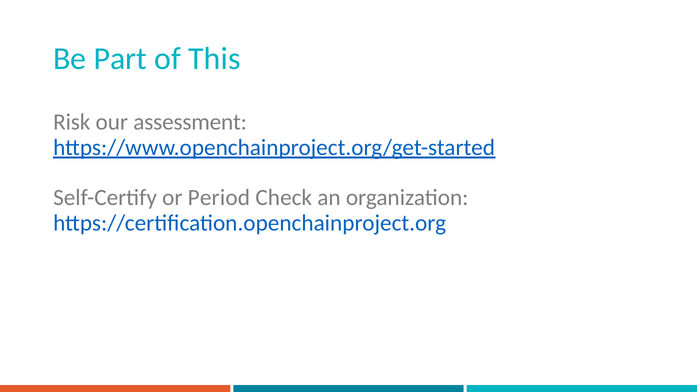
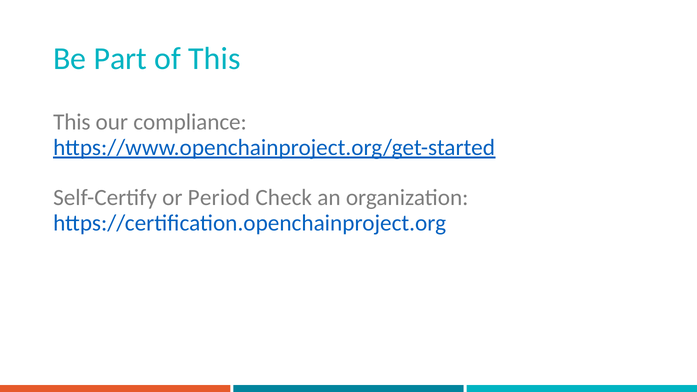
Risk at (72, 122): Risk -> This
assessment: assessment -> compliance
